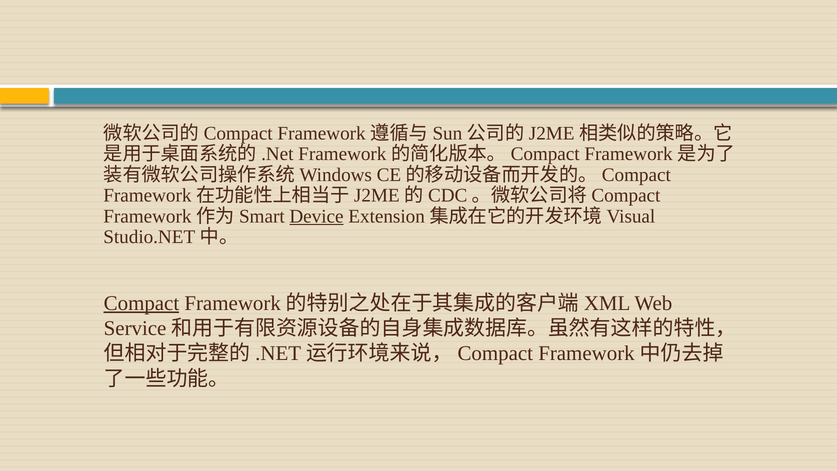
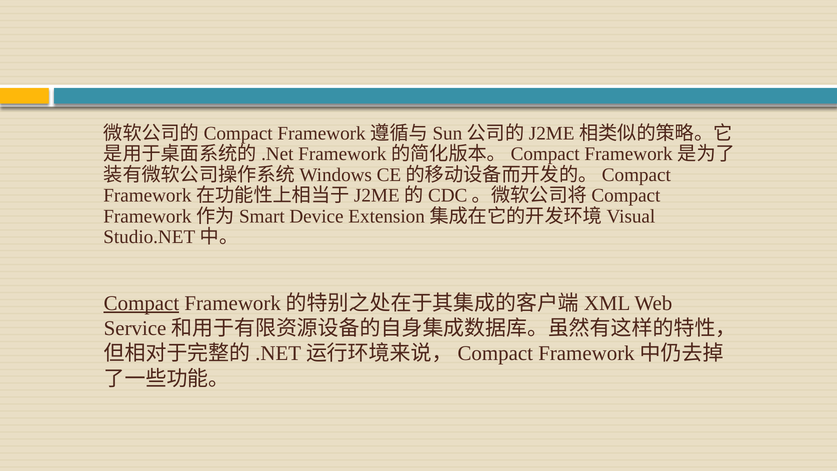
Device underline: present -> none
